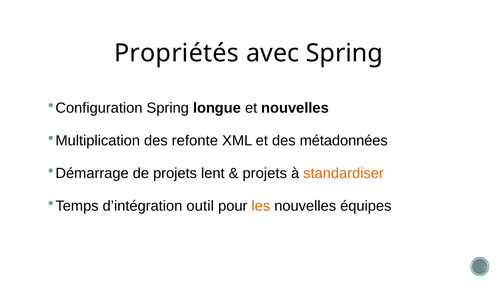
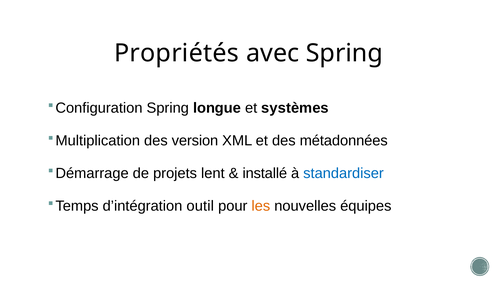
et nouvelles: nouvelles -> systèmes
refonte: refonte -> version
projets at (265, 173): projets -> installé
standardiser colour: orange -> blue
